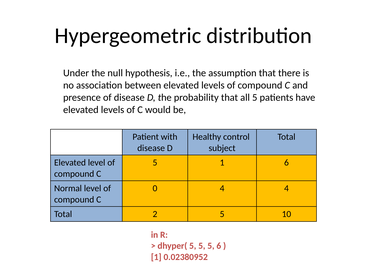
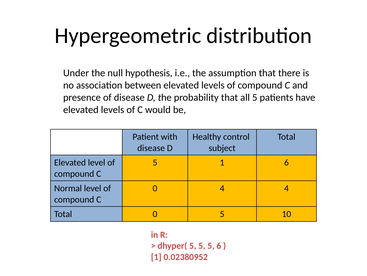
Total 2: 2 -> 0
